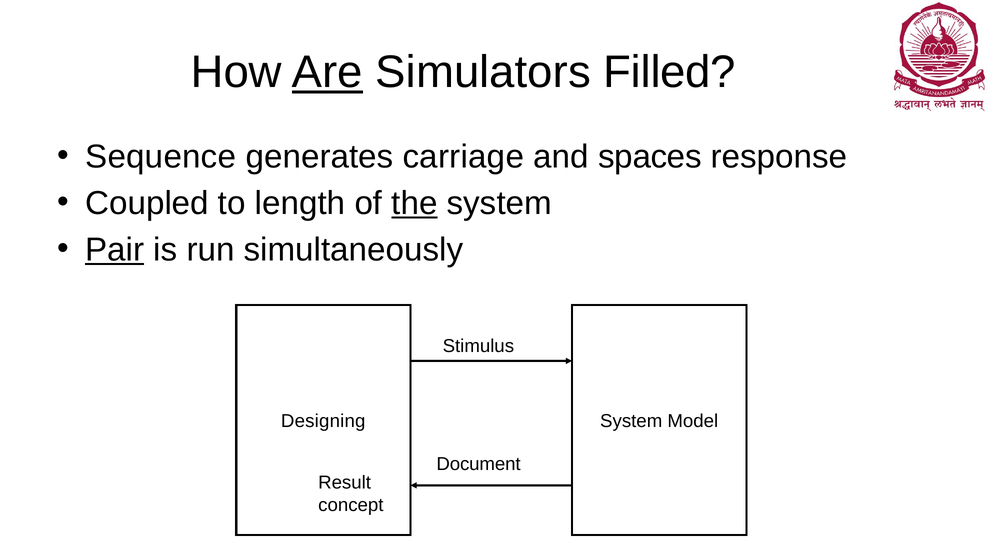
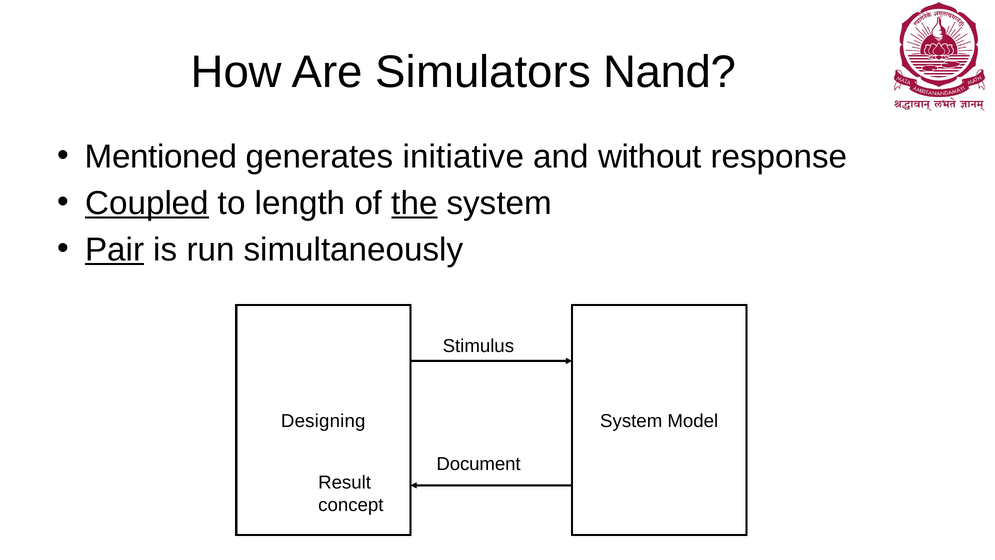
Are underline: present -> none
Filled: Filled -> Nand
Sequence: Sequence -> Mentioned
carriage: carriage -> initiative
spaces: spaces -> without
Coupled underline: none -> present
